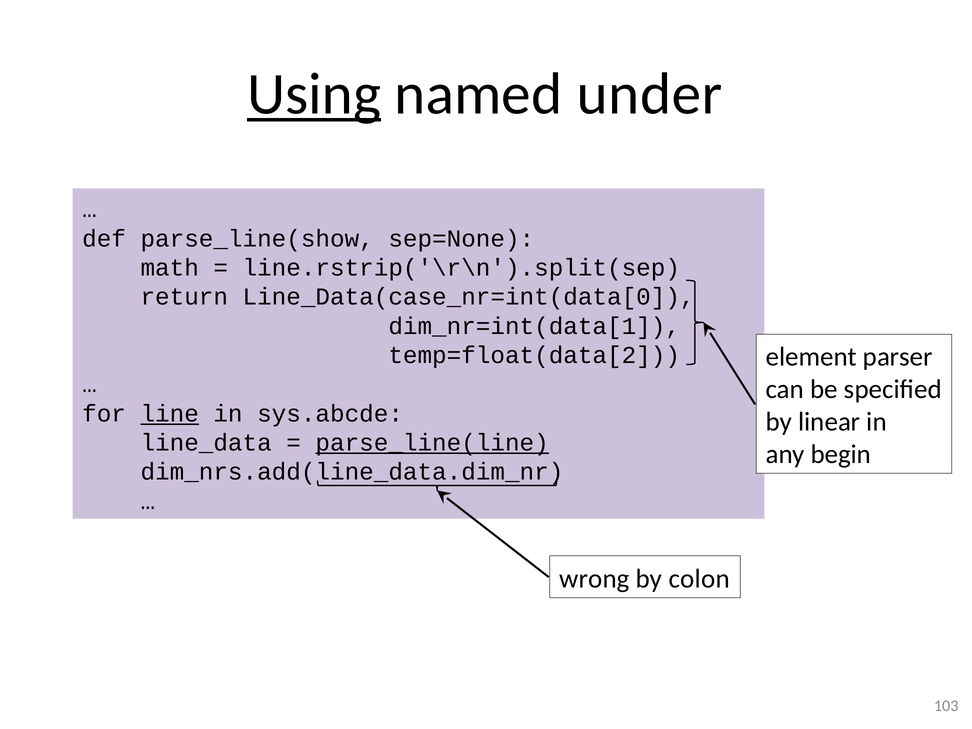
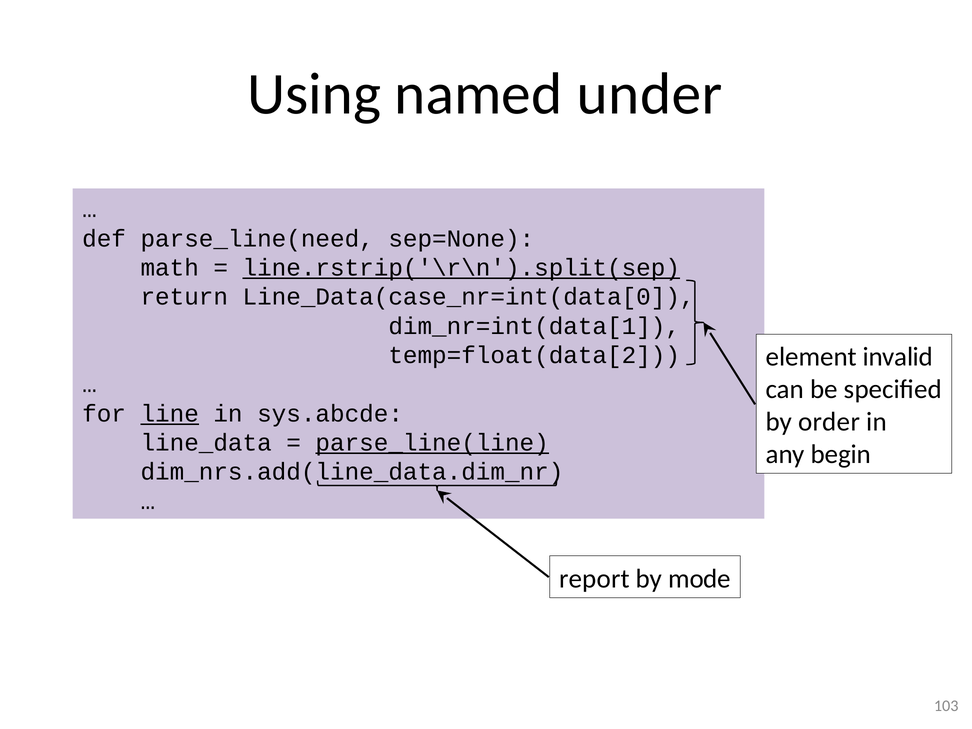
Using underline: present -> none
parse_line(show: parse_line(show -> parse_line(need
line.rstrip('\r\n').split(sep underline: none -> present
parser: parser -> invalid
linear: linear -> order
wrong: wrong -> report
colon: colon -> mode
